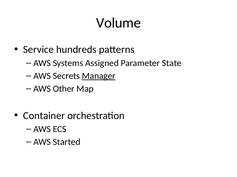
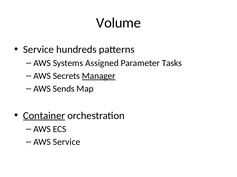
State: State -> Tasks
Other: Other -> Sends
Container underline: none -> present
AWS Started: Started -> Service
